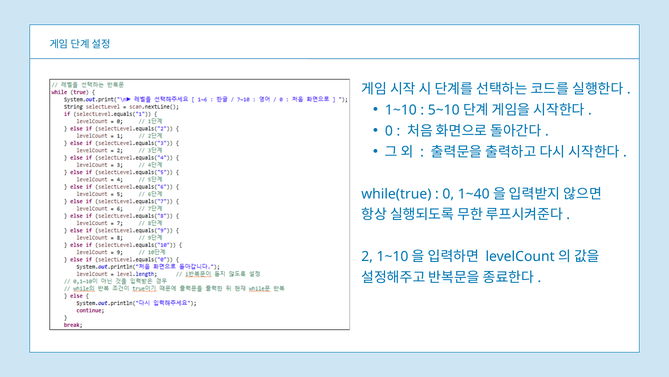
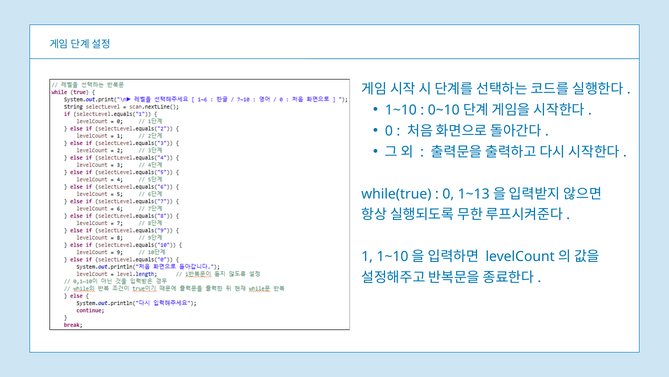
5~10: 5~10 -> 0~10
1~40: 1~40 -> 1~13
2: 2 -> 1
